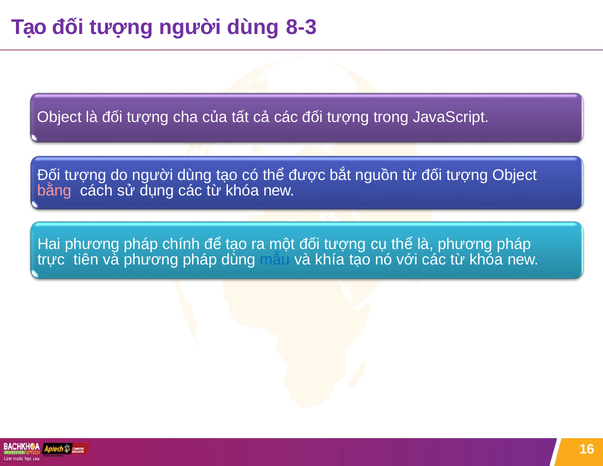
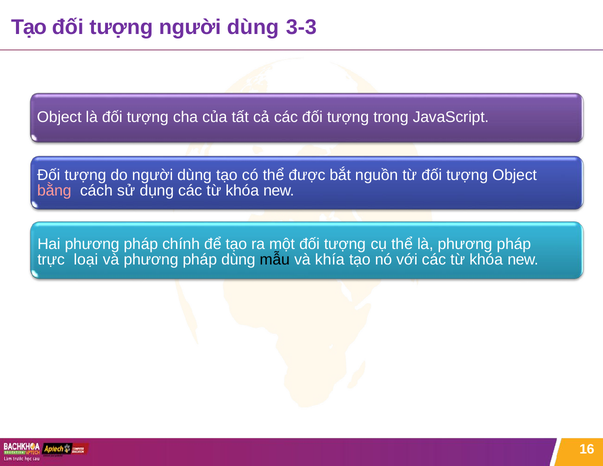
8-3: 8-3 -> 3-3
tiên: tiên -> loại
mẫu colour: blue -> black
